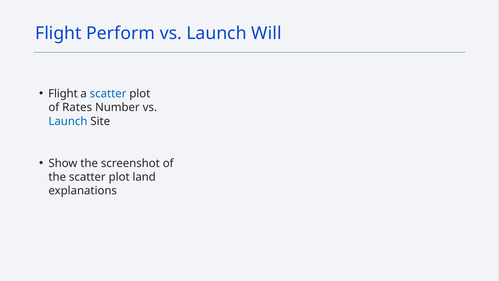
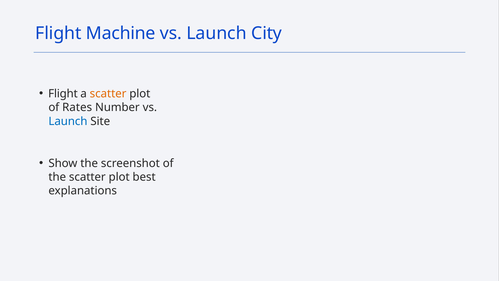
Perform: Perform -> Machine
Will: Will -> City
scatter at (108, 94) colour: blue -> orange
land: land -> best
